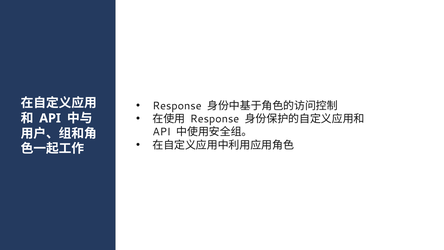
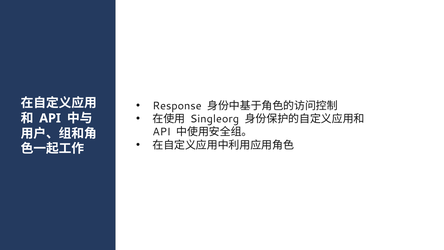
Response at (215, 119): Response -> Singleorg
